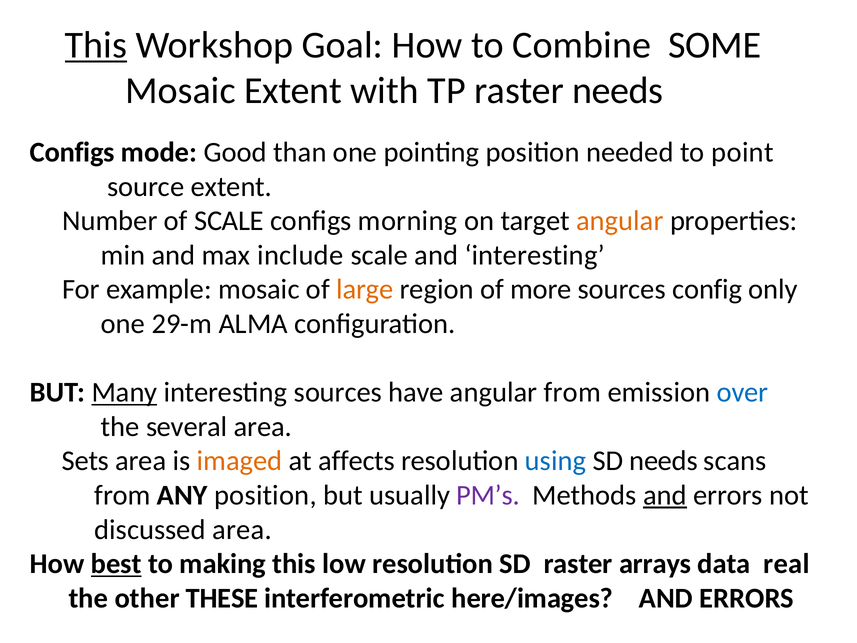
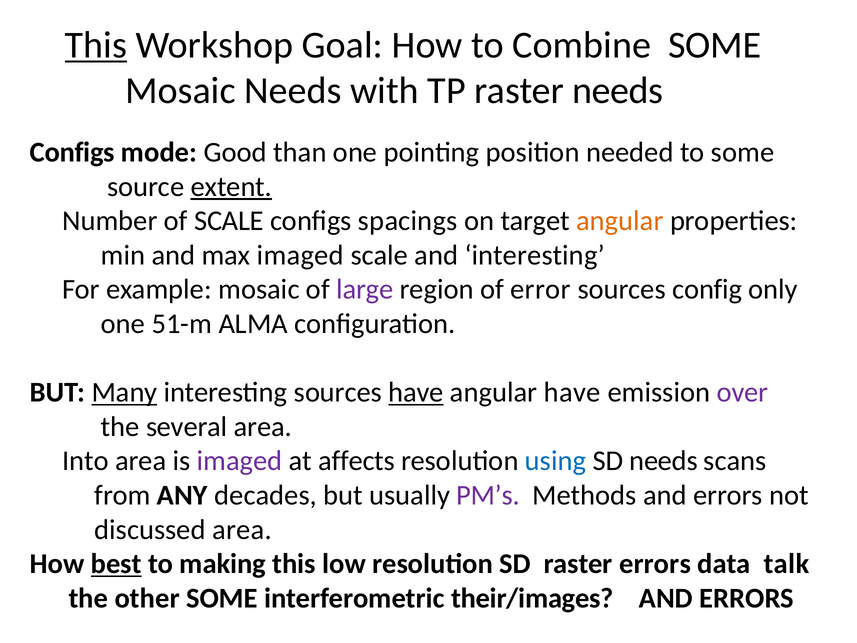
Mosaic Extent: Extent -> Needs
to point: point -> some
extent at (231, 187) underline: none -> present
morning: morning -> spacings
max include: include -> imaged
large colour: orange -> purple
more: more -> error
29-m: 29-m -> 51-m
have at (416, 392) underline: none -> present
angular from: from -> have
over colour: blue -> purple
Sets: Sets -> Into
imaged at (240, 461) colour: orange -> purple
ANY position: position -> decades
and at (665, 495) underline: present -> none
raster arrays: arrays -> errors
real: real -> talk
other THESE: THESE -> SOME
here/images: here/images -> their/images
